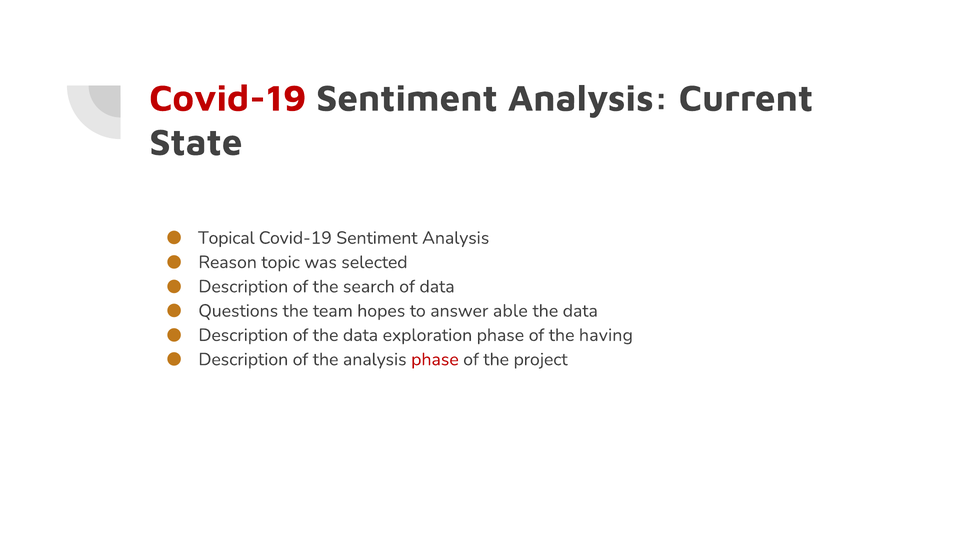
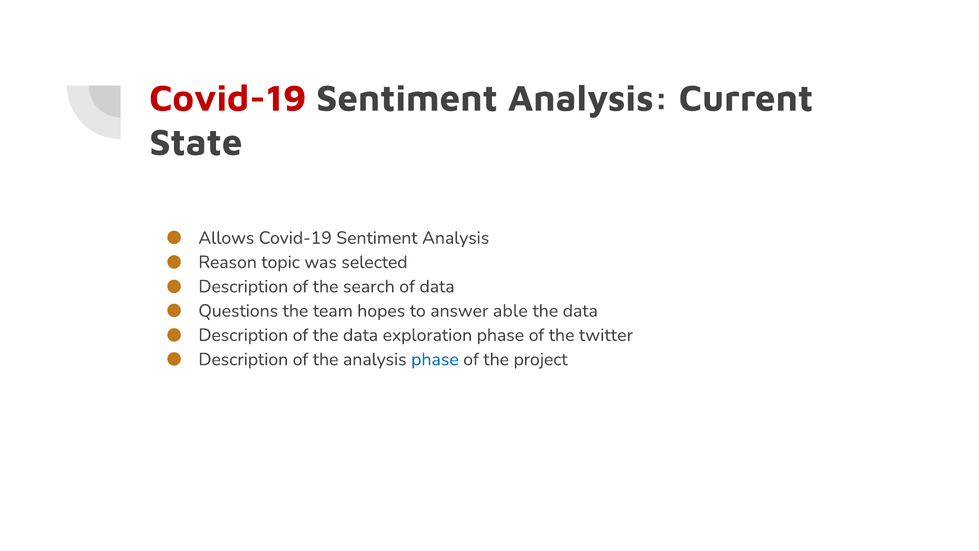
Topical: Topical -> Allows
having: having -> twitter
phase at (435, 359) colour: red -> blue
